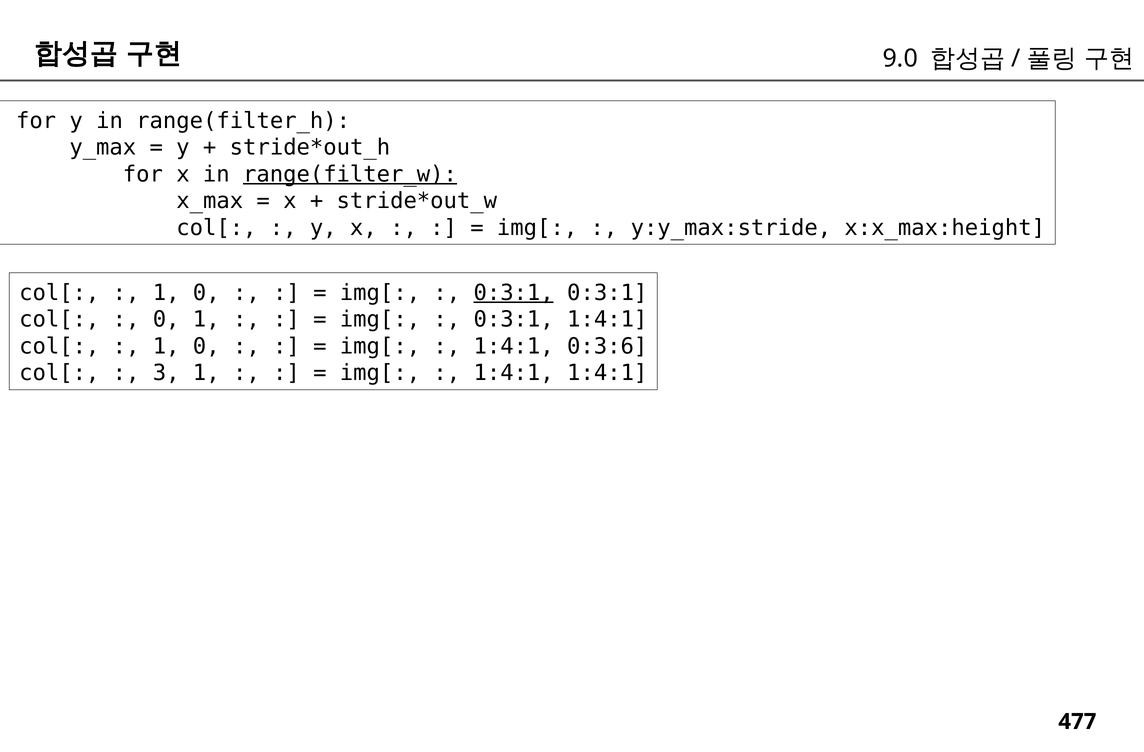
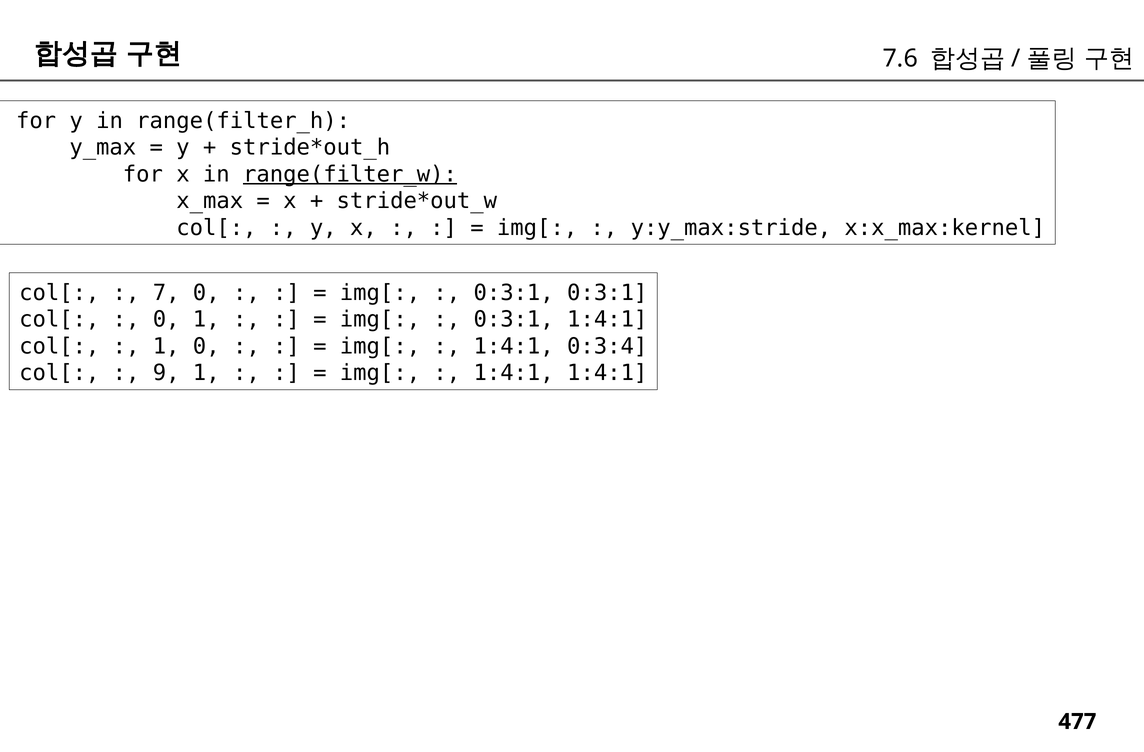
9.0: 9.0 -> 7.6
x:x_max:height: x:x_max:height -> x:x_max:kernel
1 at (166, 293): 1 -> 7
0:3:1 at (514, 293) underline: present -> none
0:3:6: 0:3:6 -> 0:3:4
3: 3 -> 9
